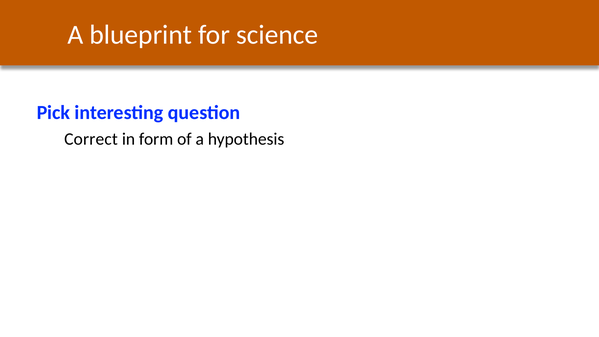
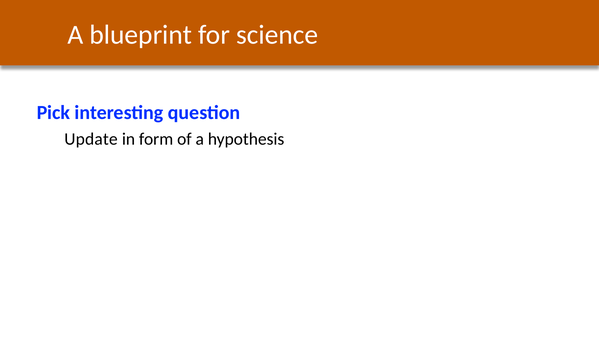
Correct: Correct -> Update
